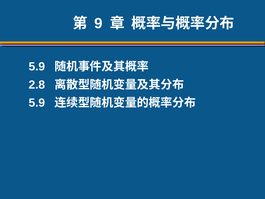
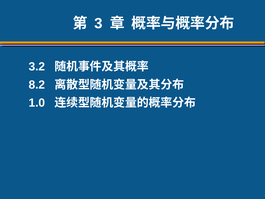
9: 9 -> 3
5.9 at (37, 67): 5.9 -> 3.2
2.8: 2.8 -> 8.2
5.9 at (37, 103): 5.9 -> 1.0
